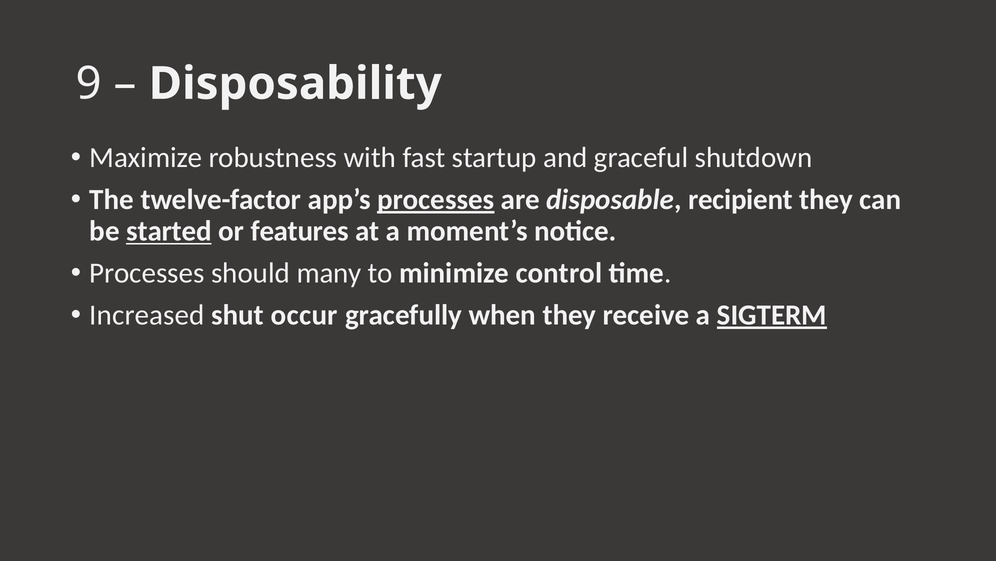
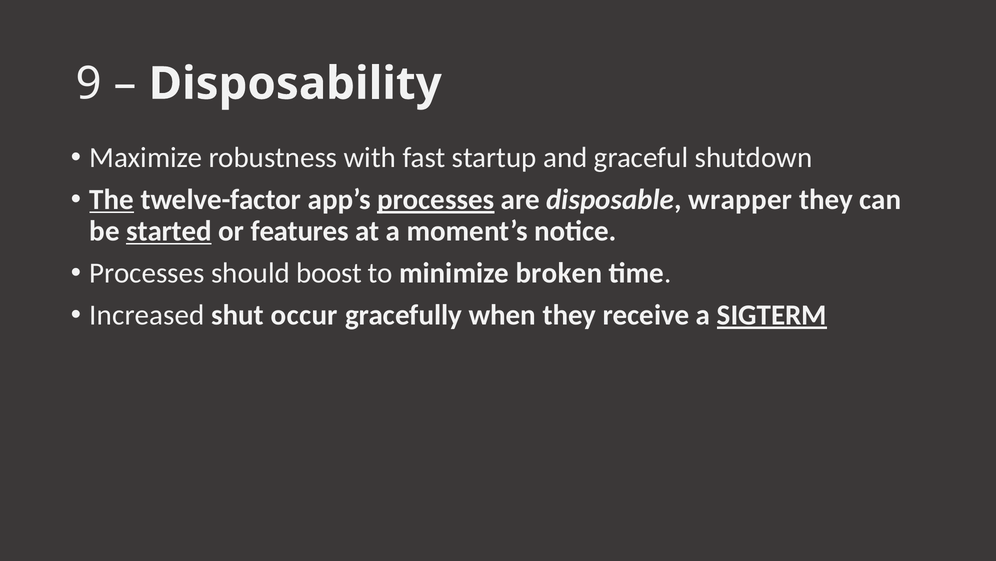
The underline: none -> present
recipient: recipient -> wrapper
many: many -> boost
control: control -> broken
